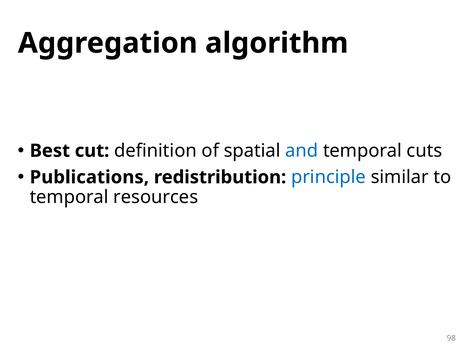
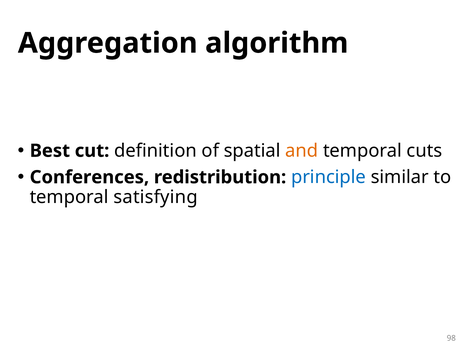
and colour: blue -> orange
Publications: Publications -> Conferences
resources: resources -> satisfying
